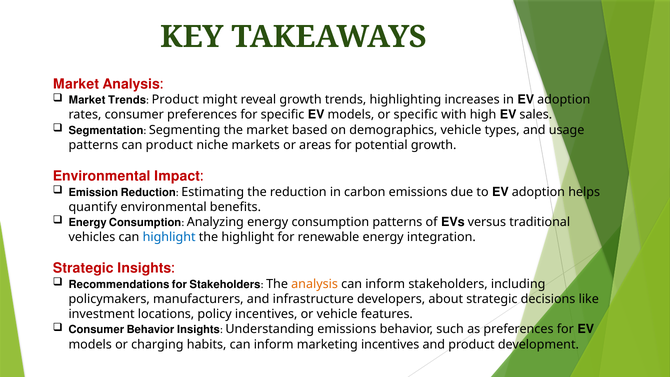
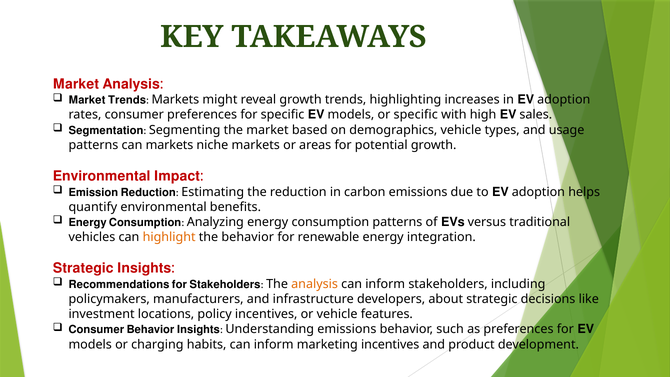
Product at (175, 100): Product -> Markets
can product: product -> markets
highlight at (169, 237) colour: blue -> orange
the highlight: highlight -> behavior
